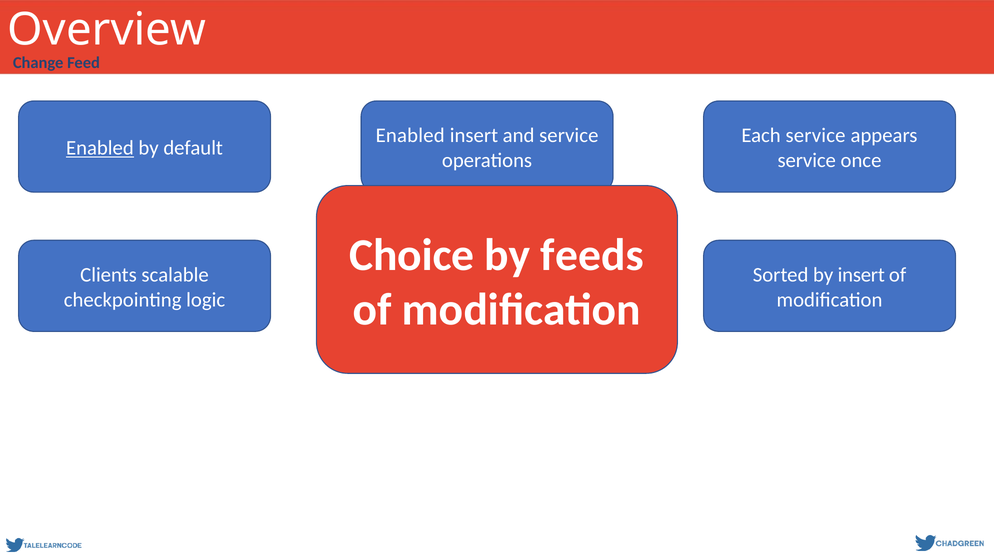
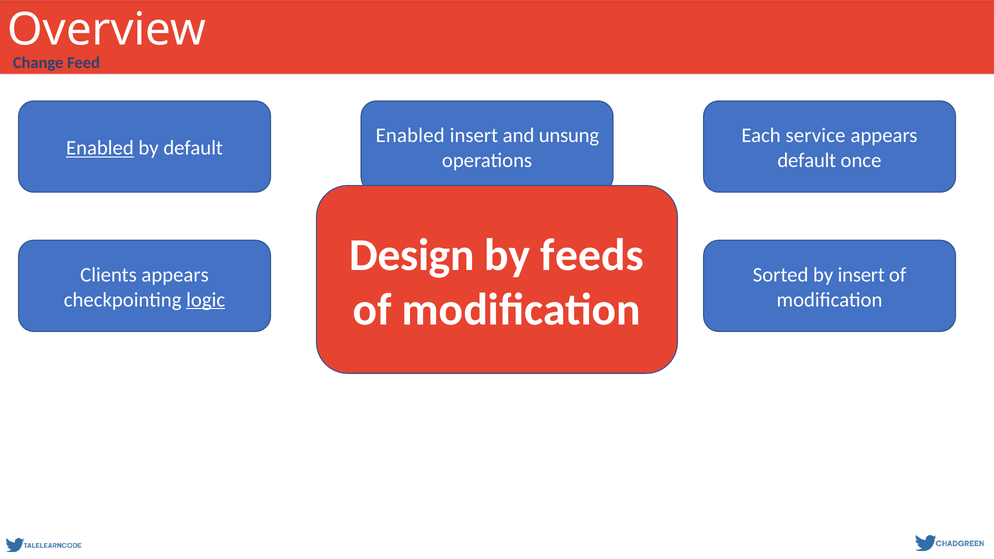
and service: service -> unsung
service at (807, 160): service -> default
Choice: Choice -> Design
Clients scalable: scalable -> appears
logic underline: none -> present
